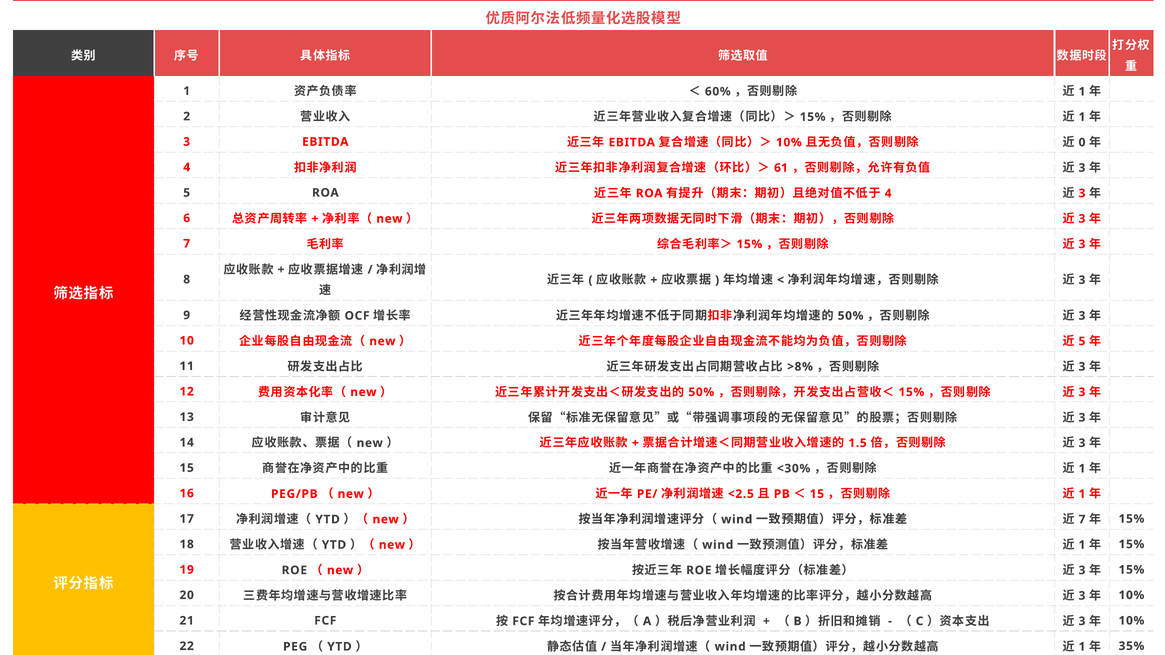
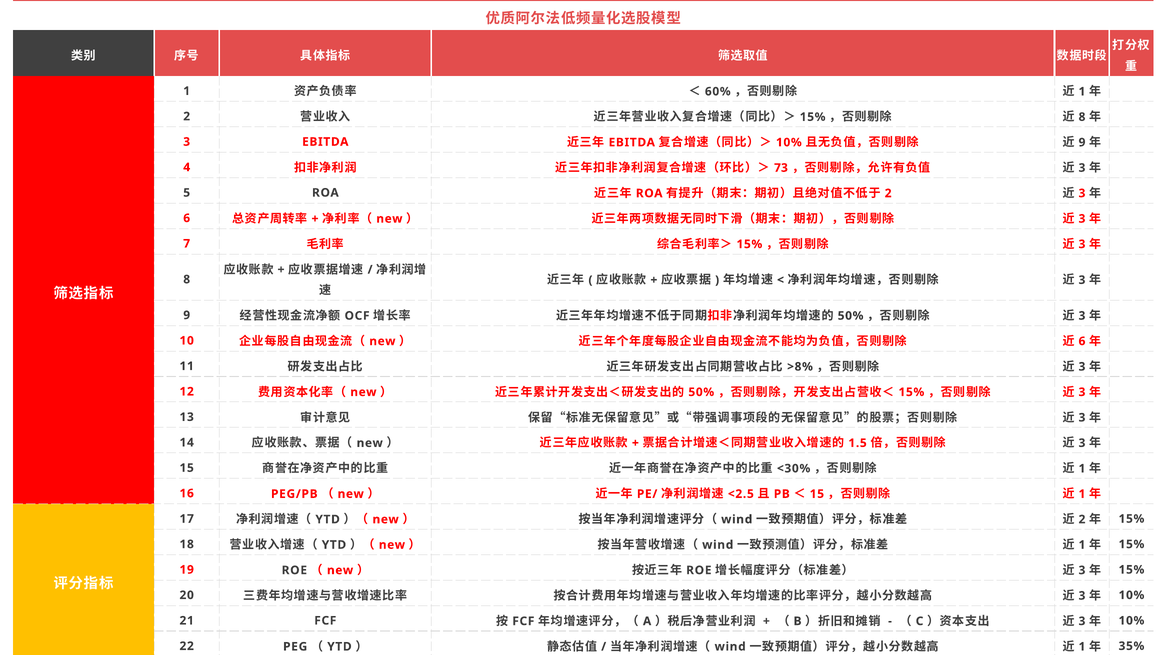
1 at (1082, 117): 1 -> 8
0 at (1082, 143): 0 -> 9
61: 61 -> 73
4 at (888, 193): 4 -> 2
5 at (1082, 341): 5 -> 6
7 at (1082, 520): 7 -> 2
